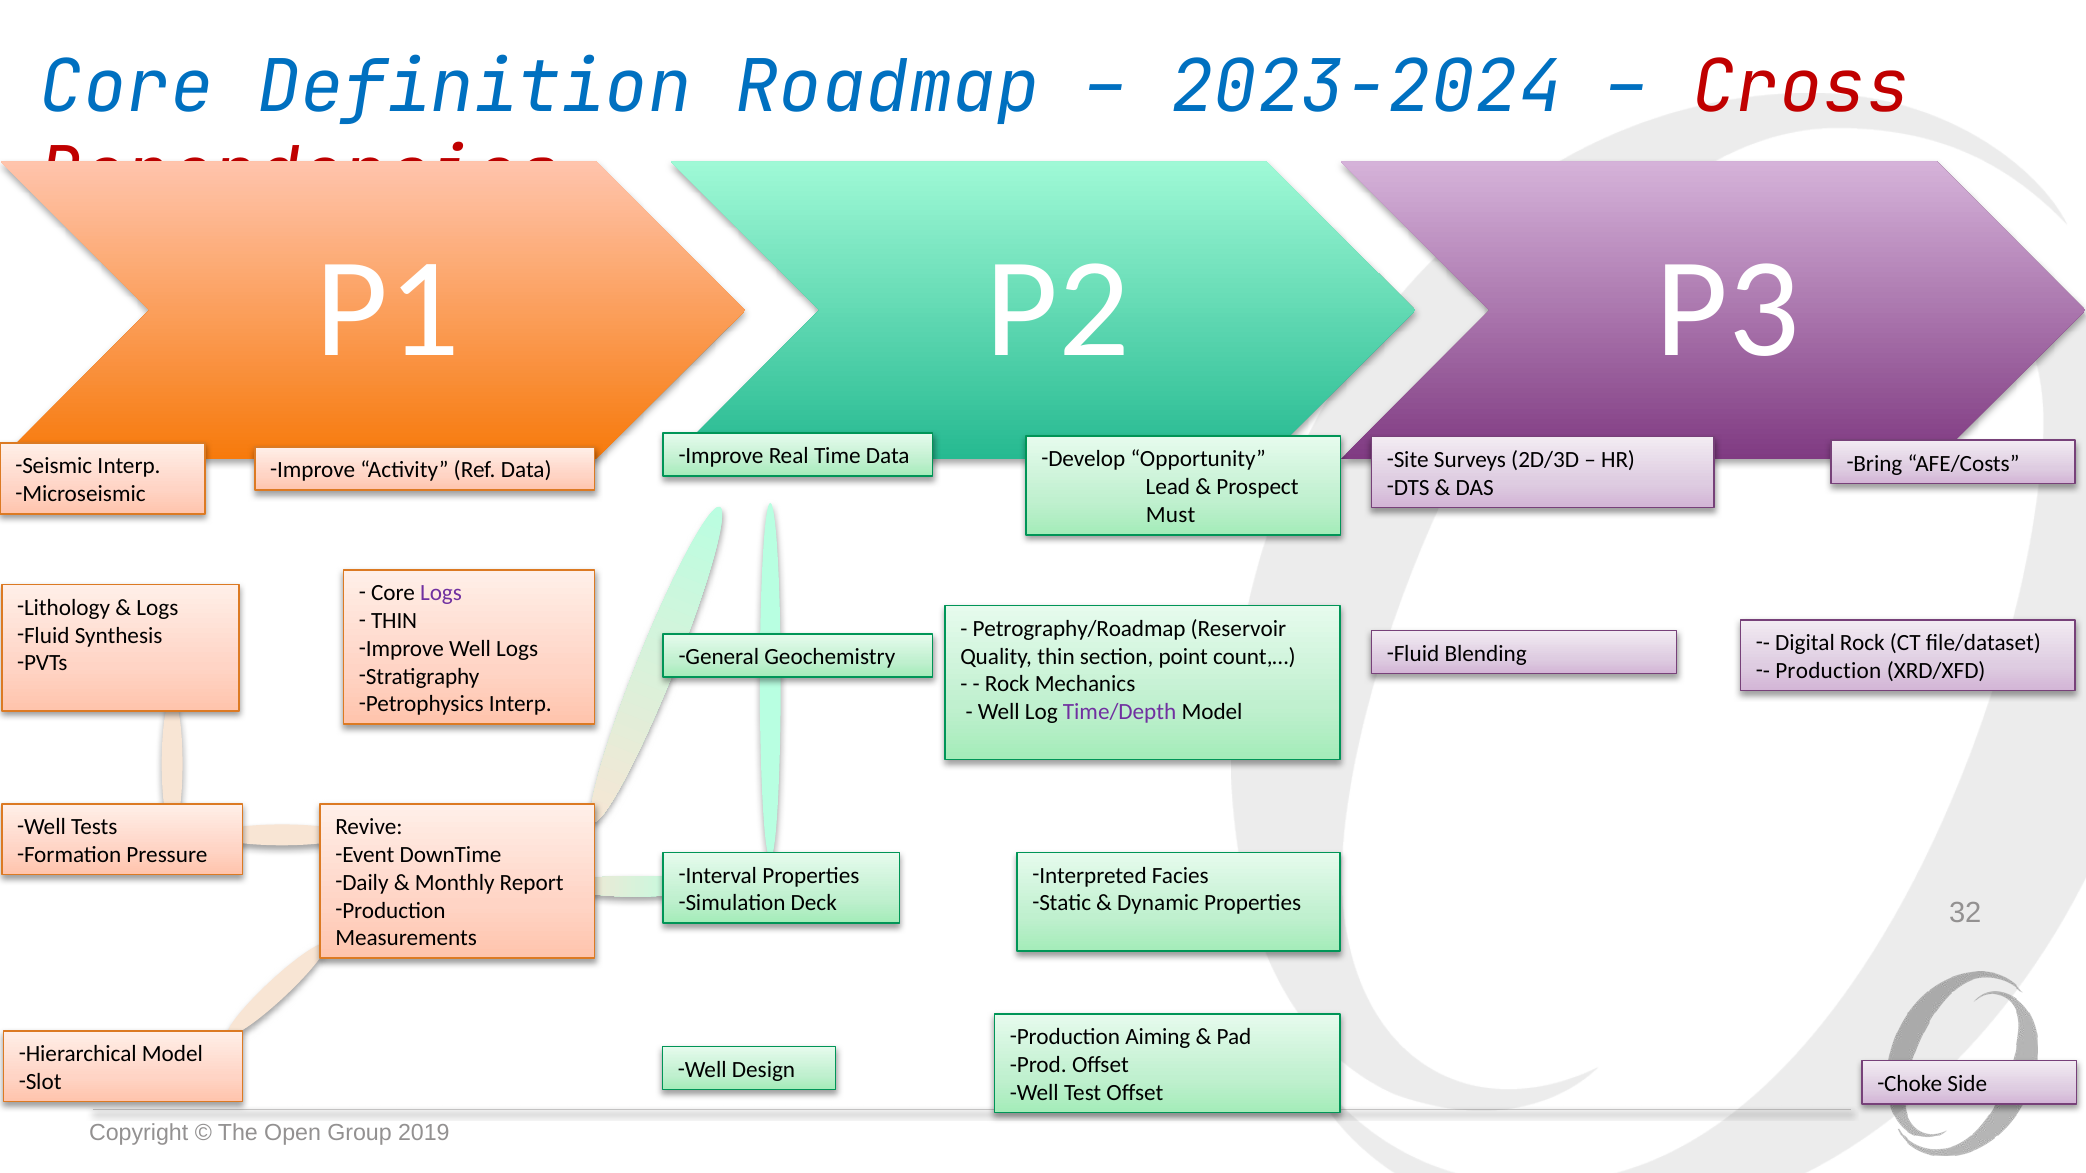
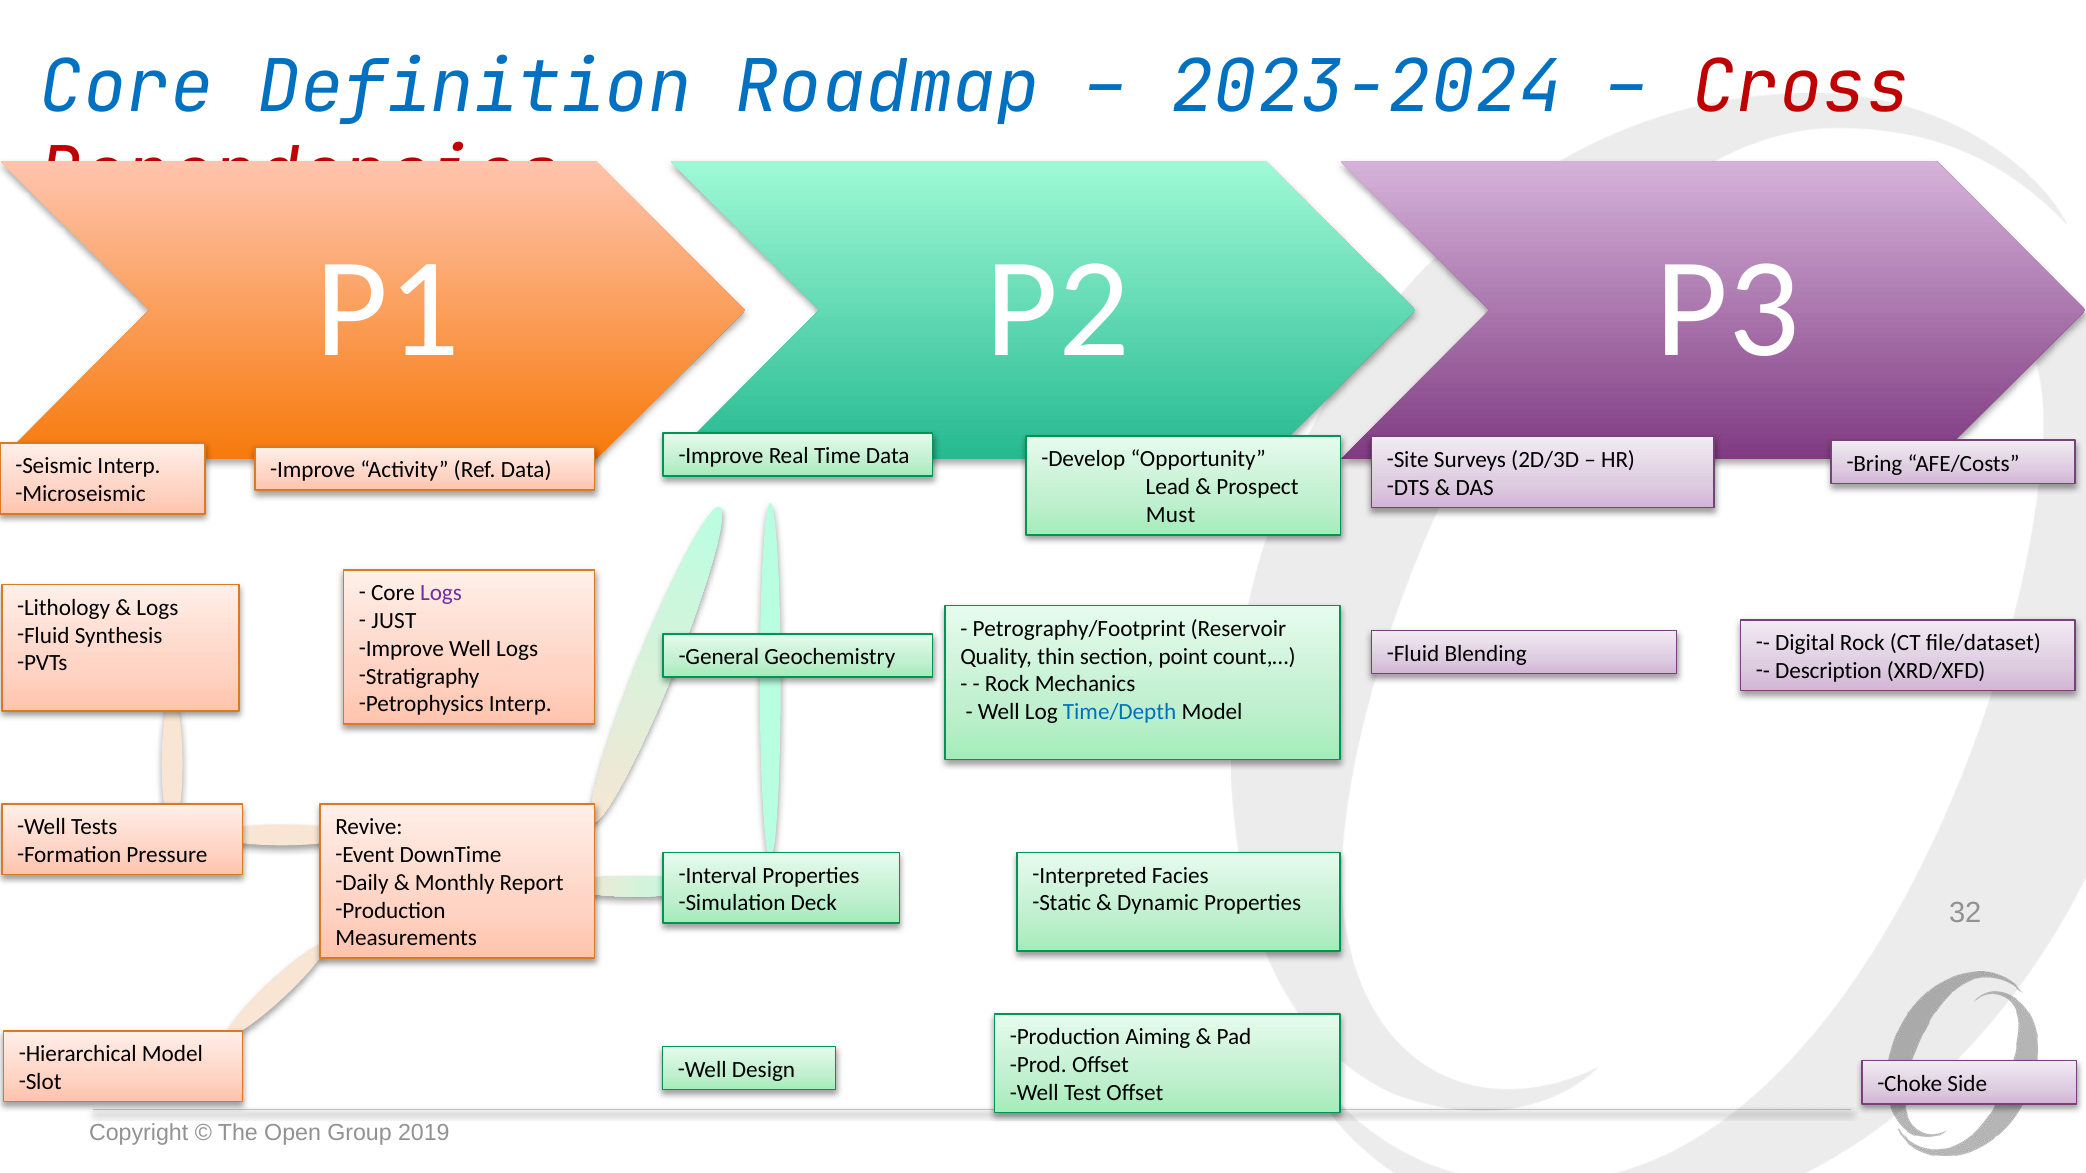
THIN at (394, 621): THIN -> JUST
Petrography/Roadmap: Petrography/Roadmap -> Petrography/Footprint
Production at (1828, 671): Production -> Description
Time/Depth colour: purple -> blue
